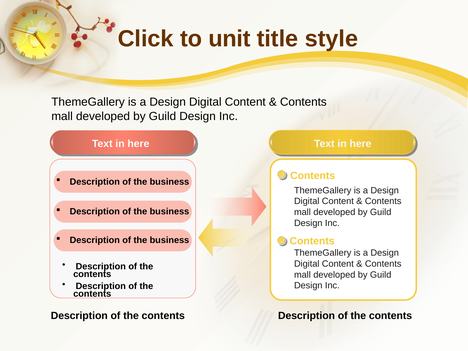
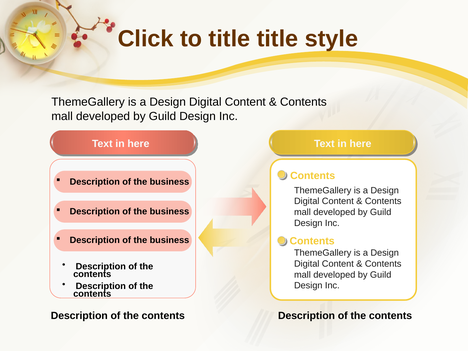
to unit: unit -> title
